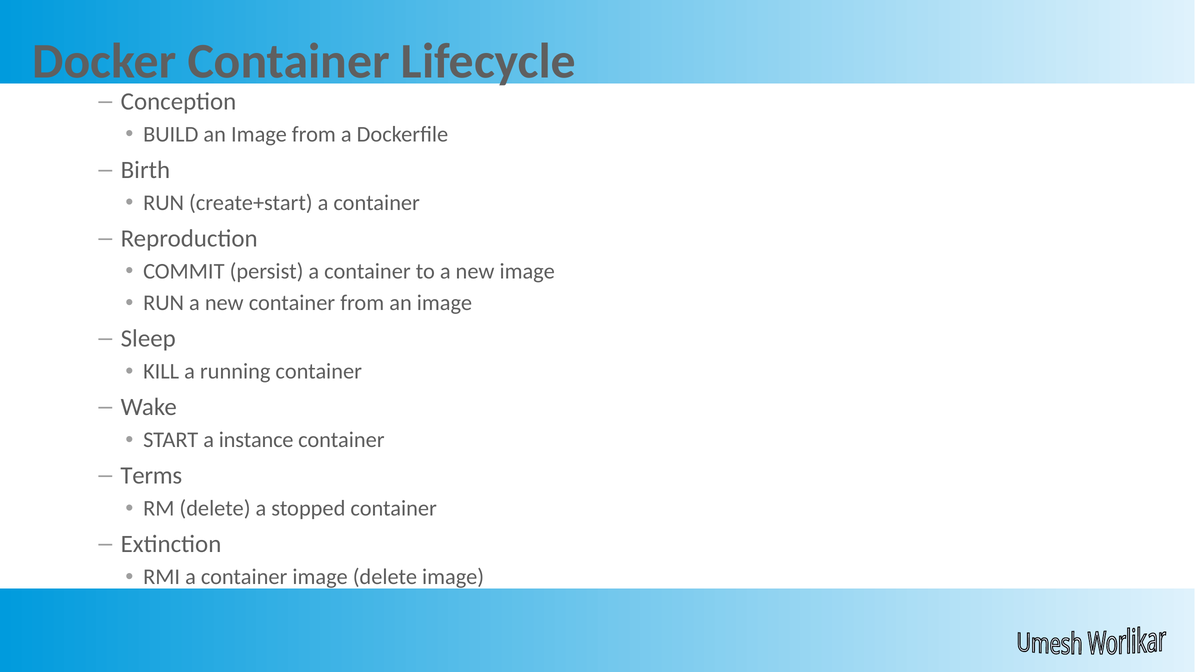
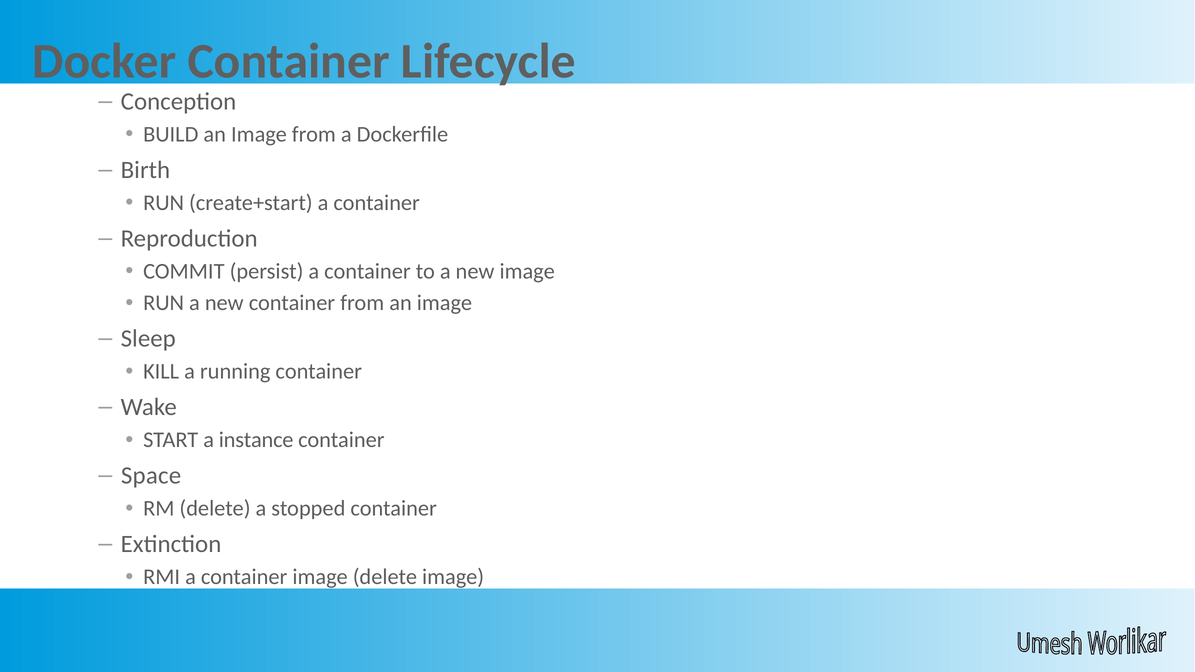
Terms: Terms -> Space
